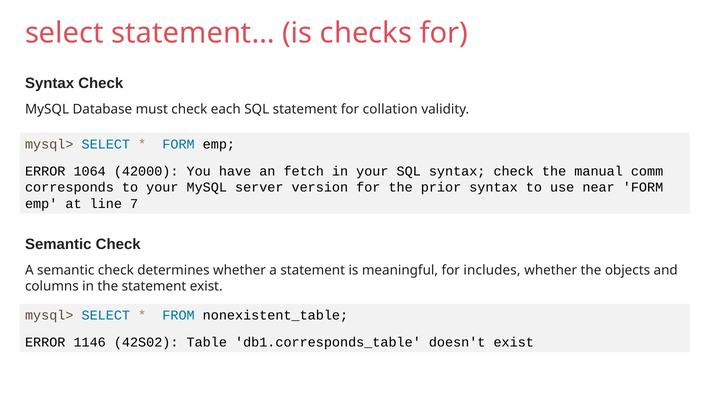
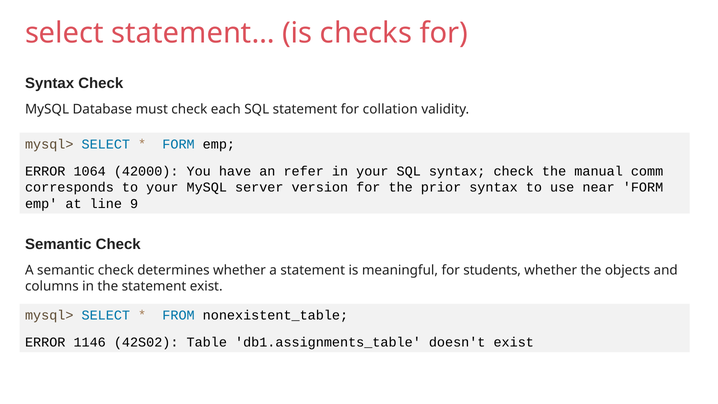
fetch: fetch -> refer
7: 7 -> 9
includes: includes -> students
db1.corresponds_table: db1.corresponds_table -> db1.assignments_table
